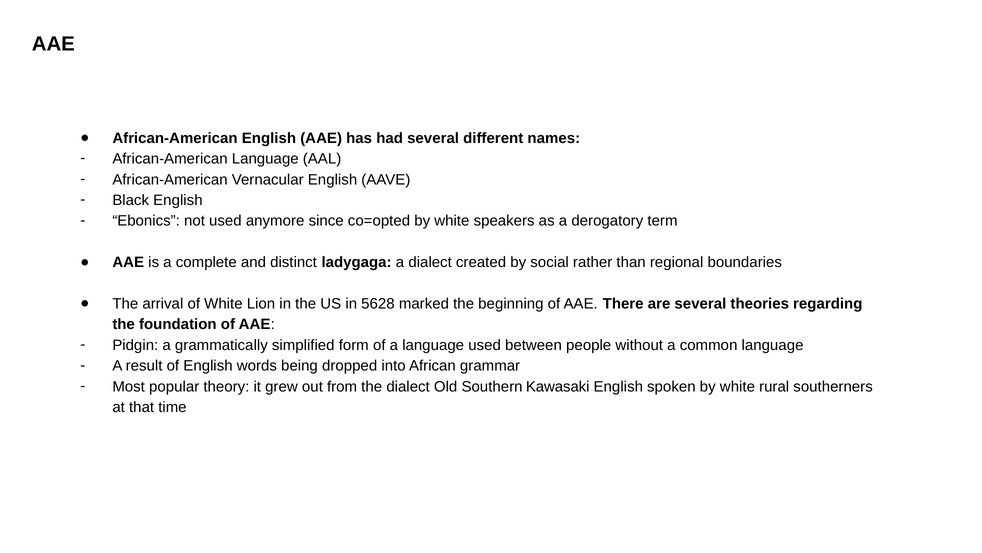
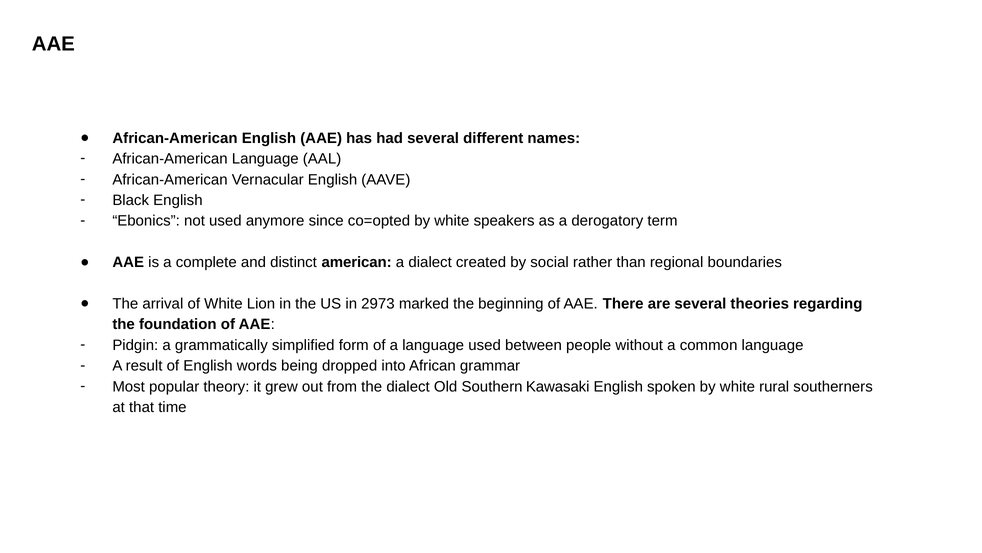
ladygaga: ladygaga -> american
5628: 5628 -> 2973
